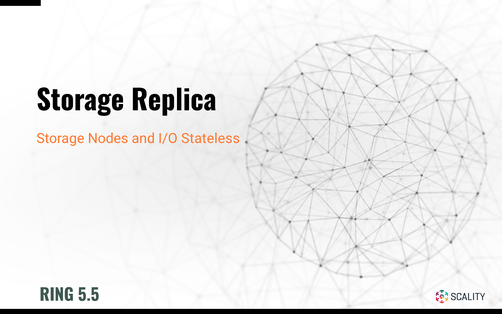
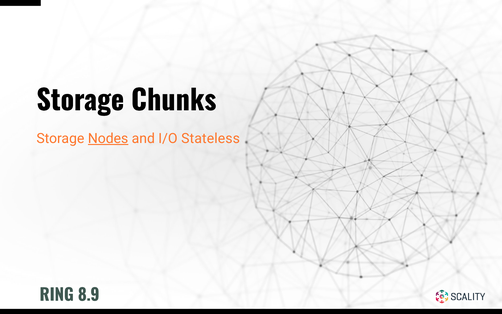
Replica: Replica -> Chunks
Nodes underline: none -> present
5.5: 5.5 -> 8.9
